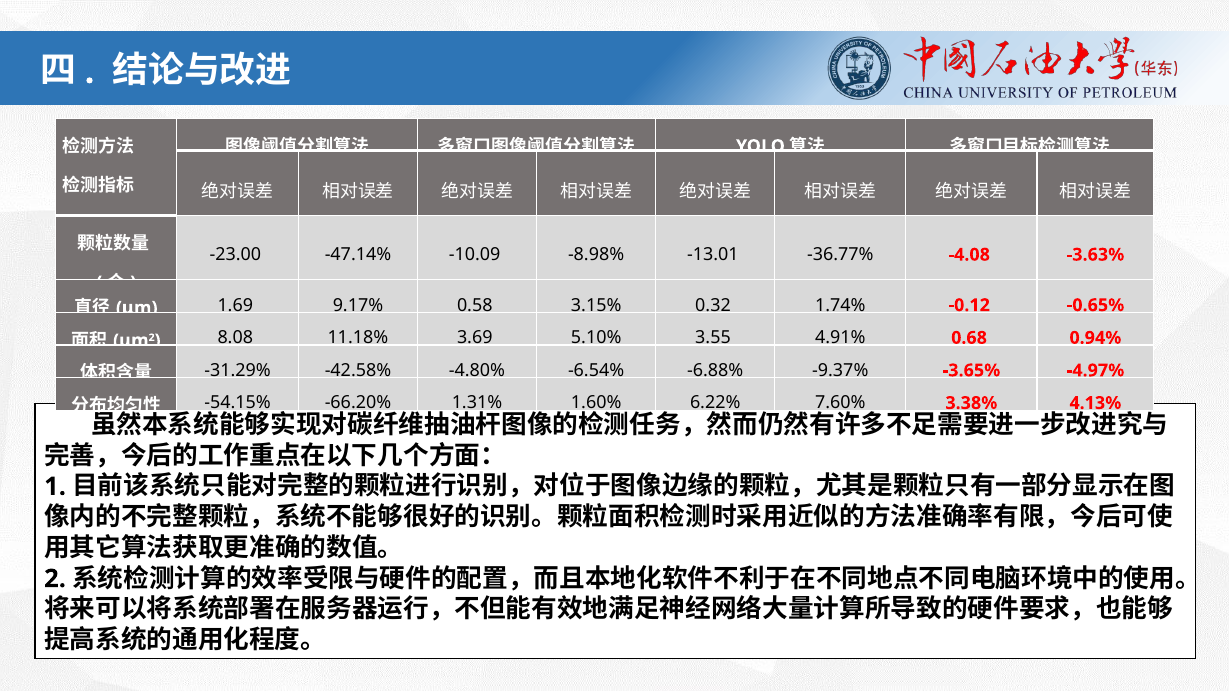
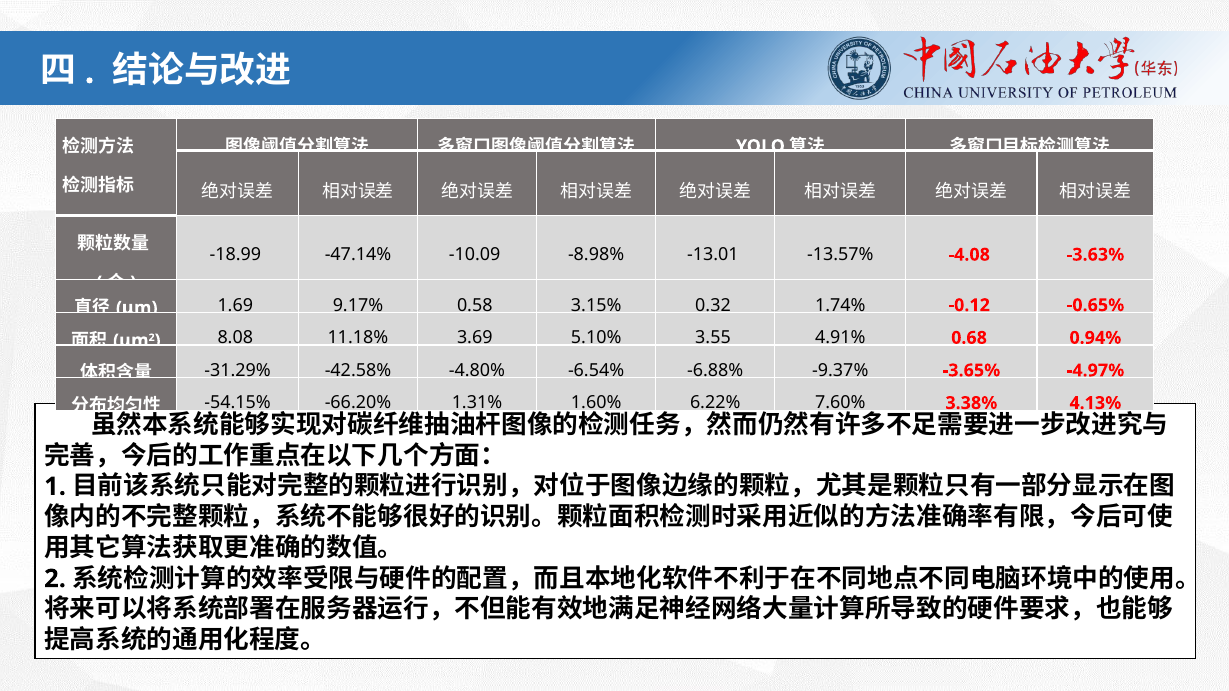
-23.00: -23.00 -> -18.99
-36.77%: -36.77% -> -13.57%
